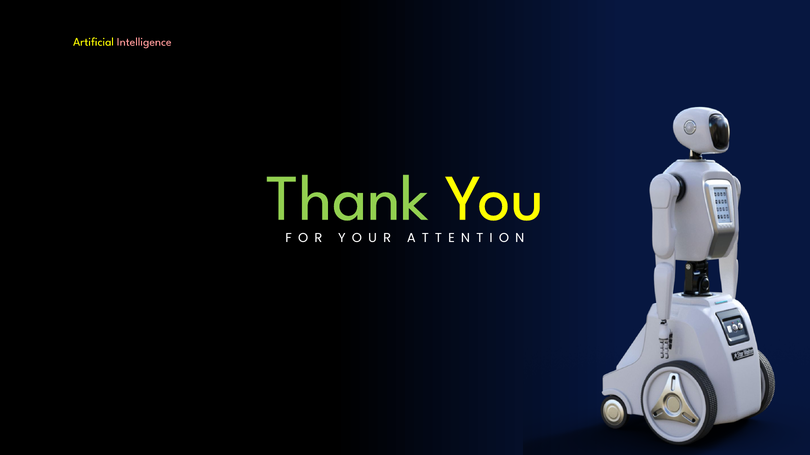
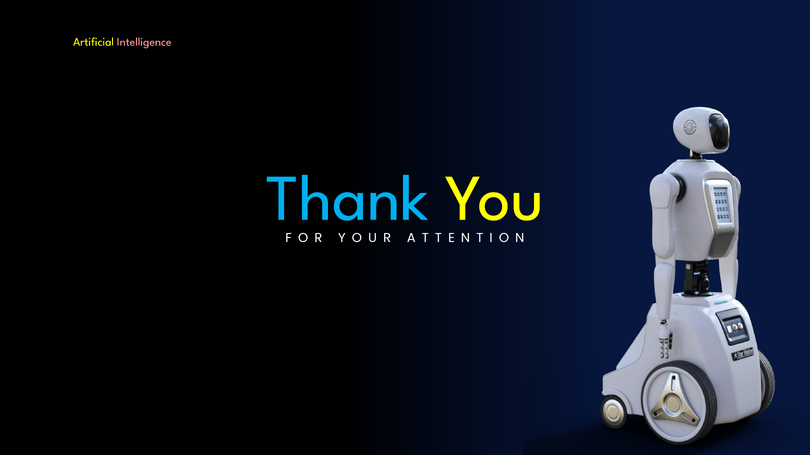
Thank colour: light green -> light blue
